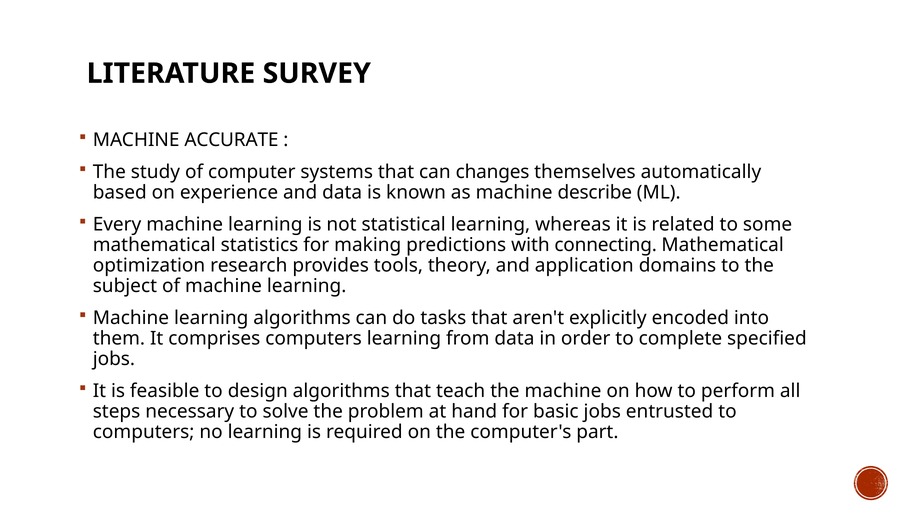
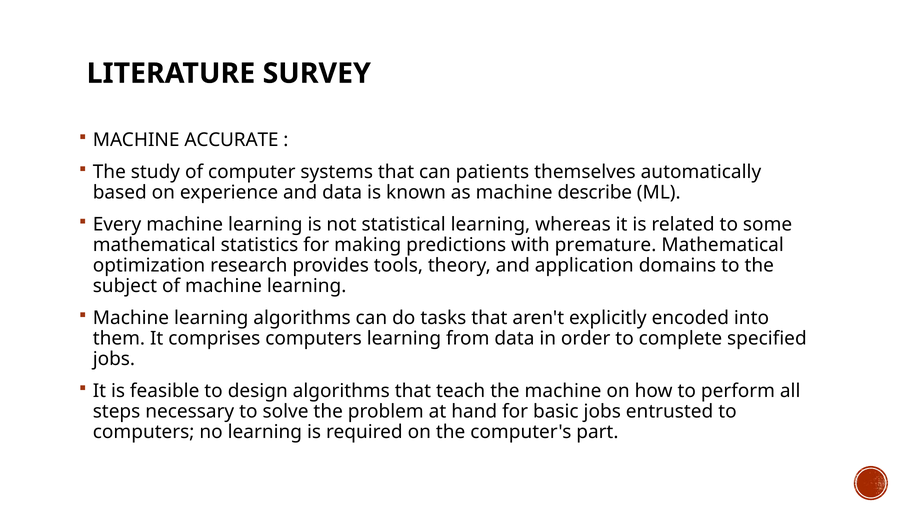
changes: changes -> patients
connecting: connecting -> premature
